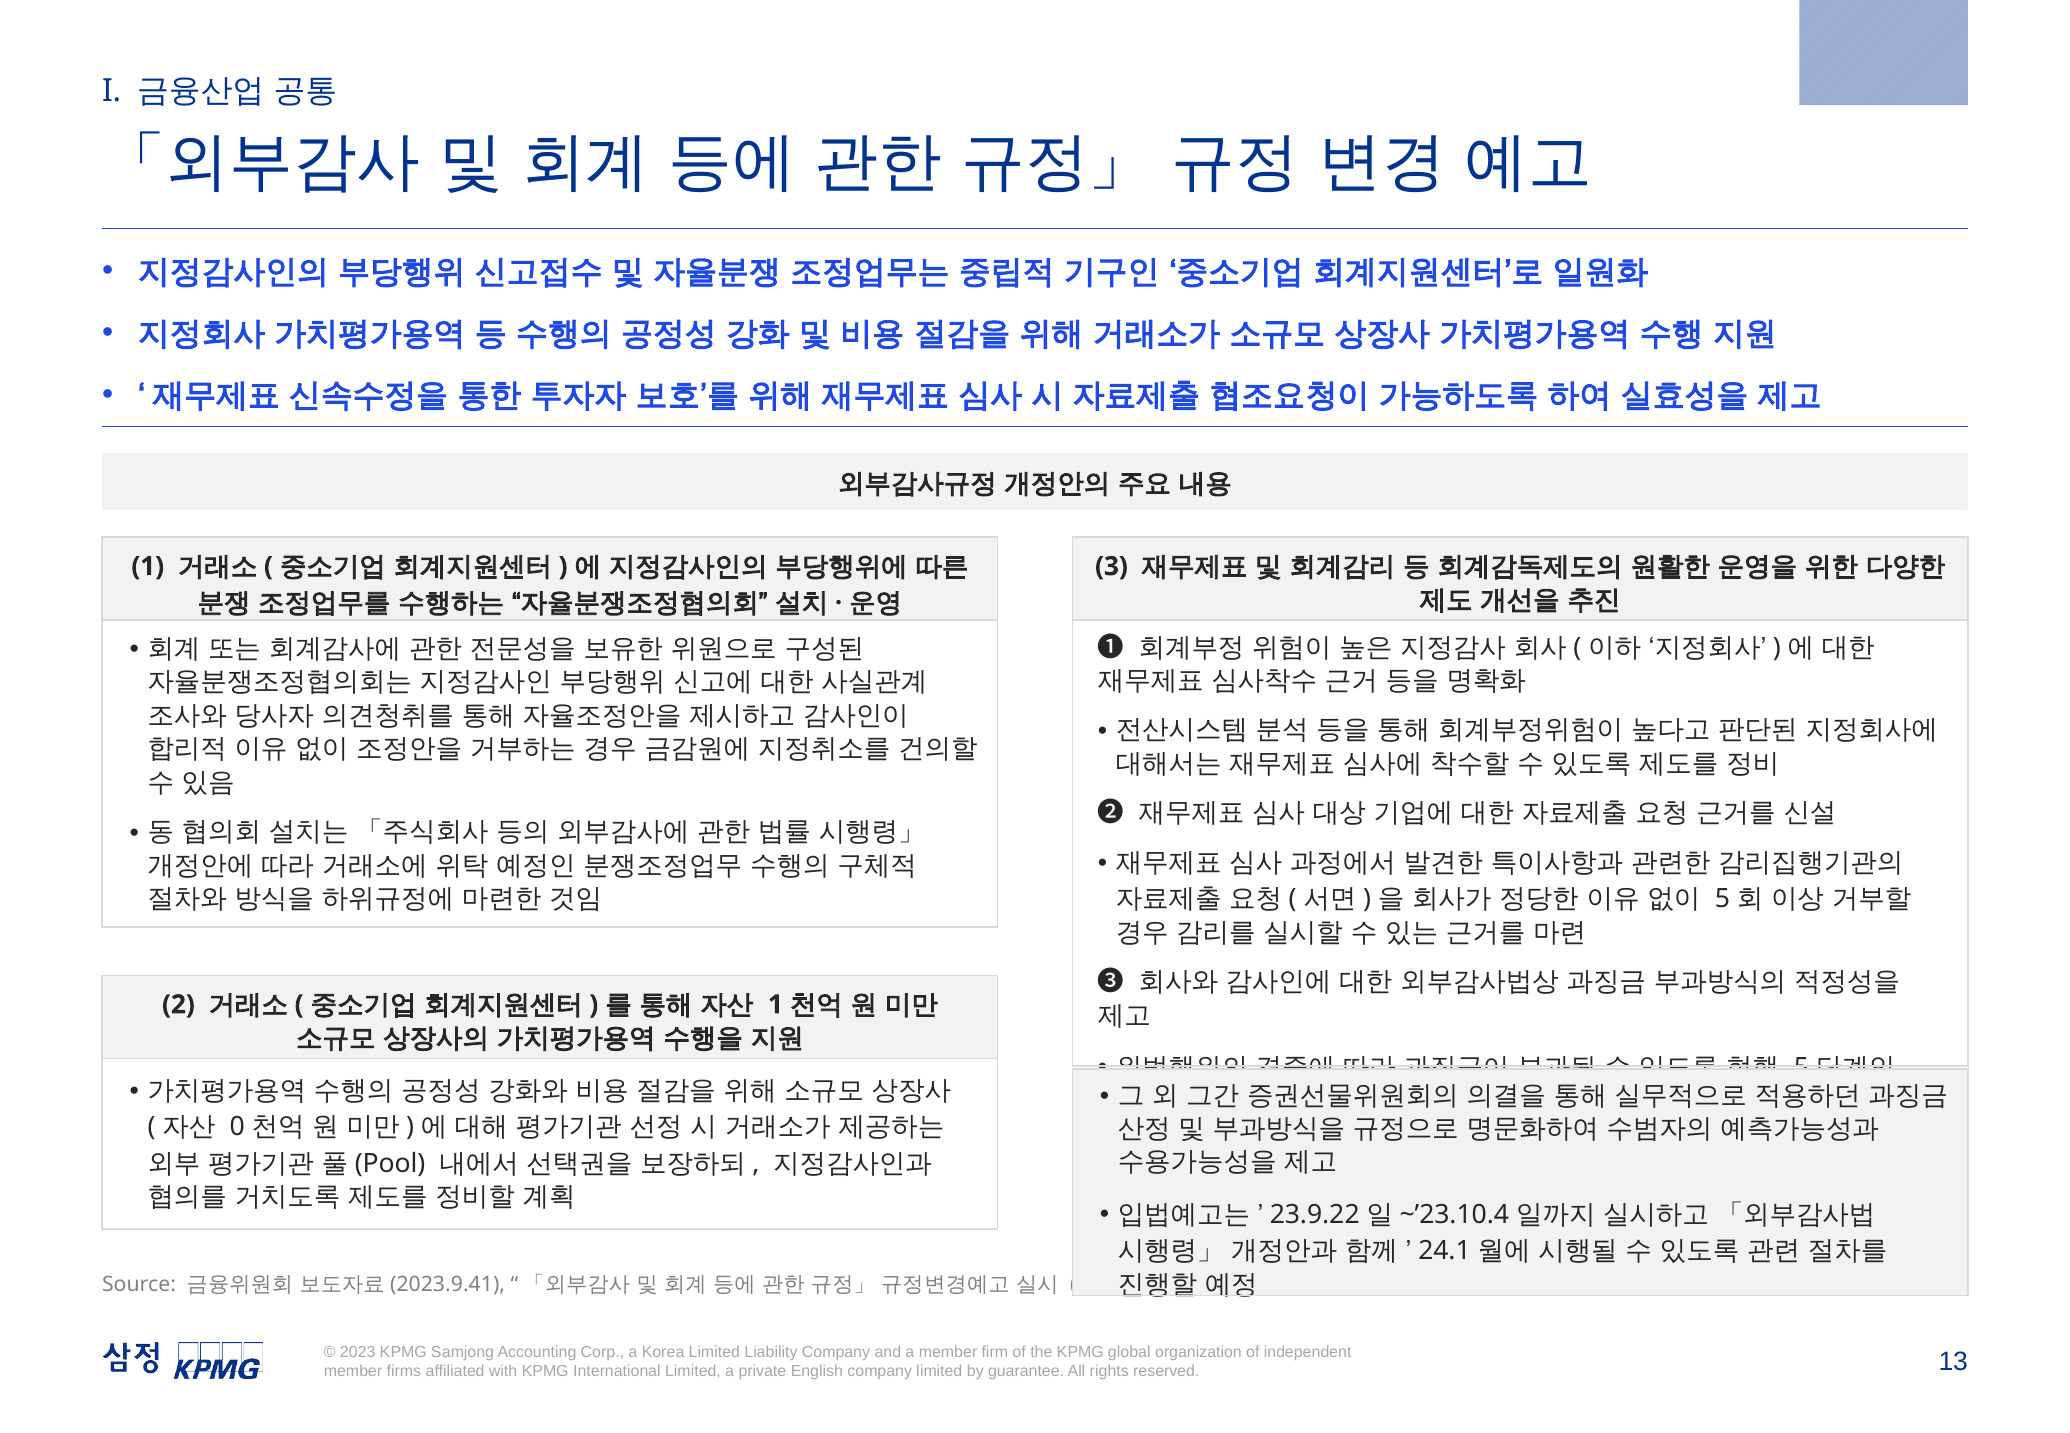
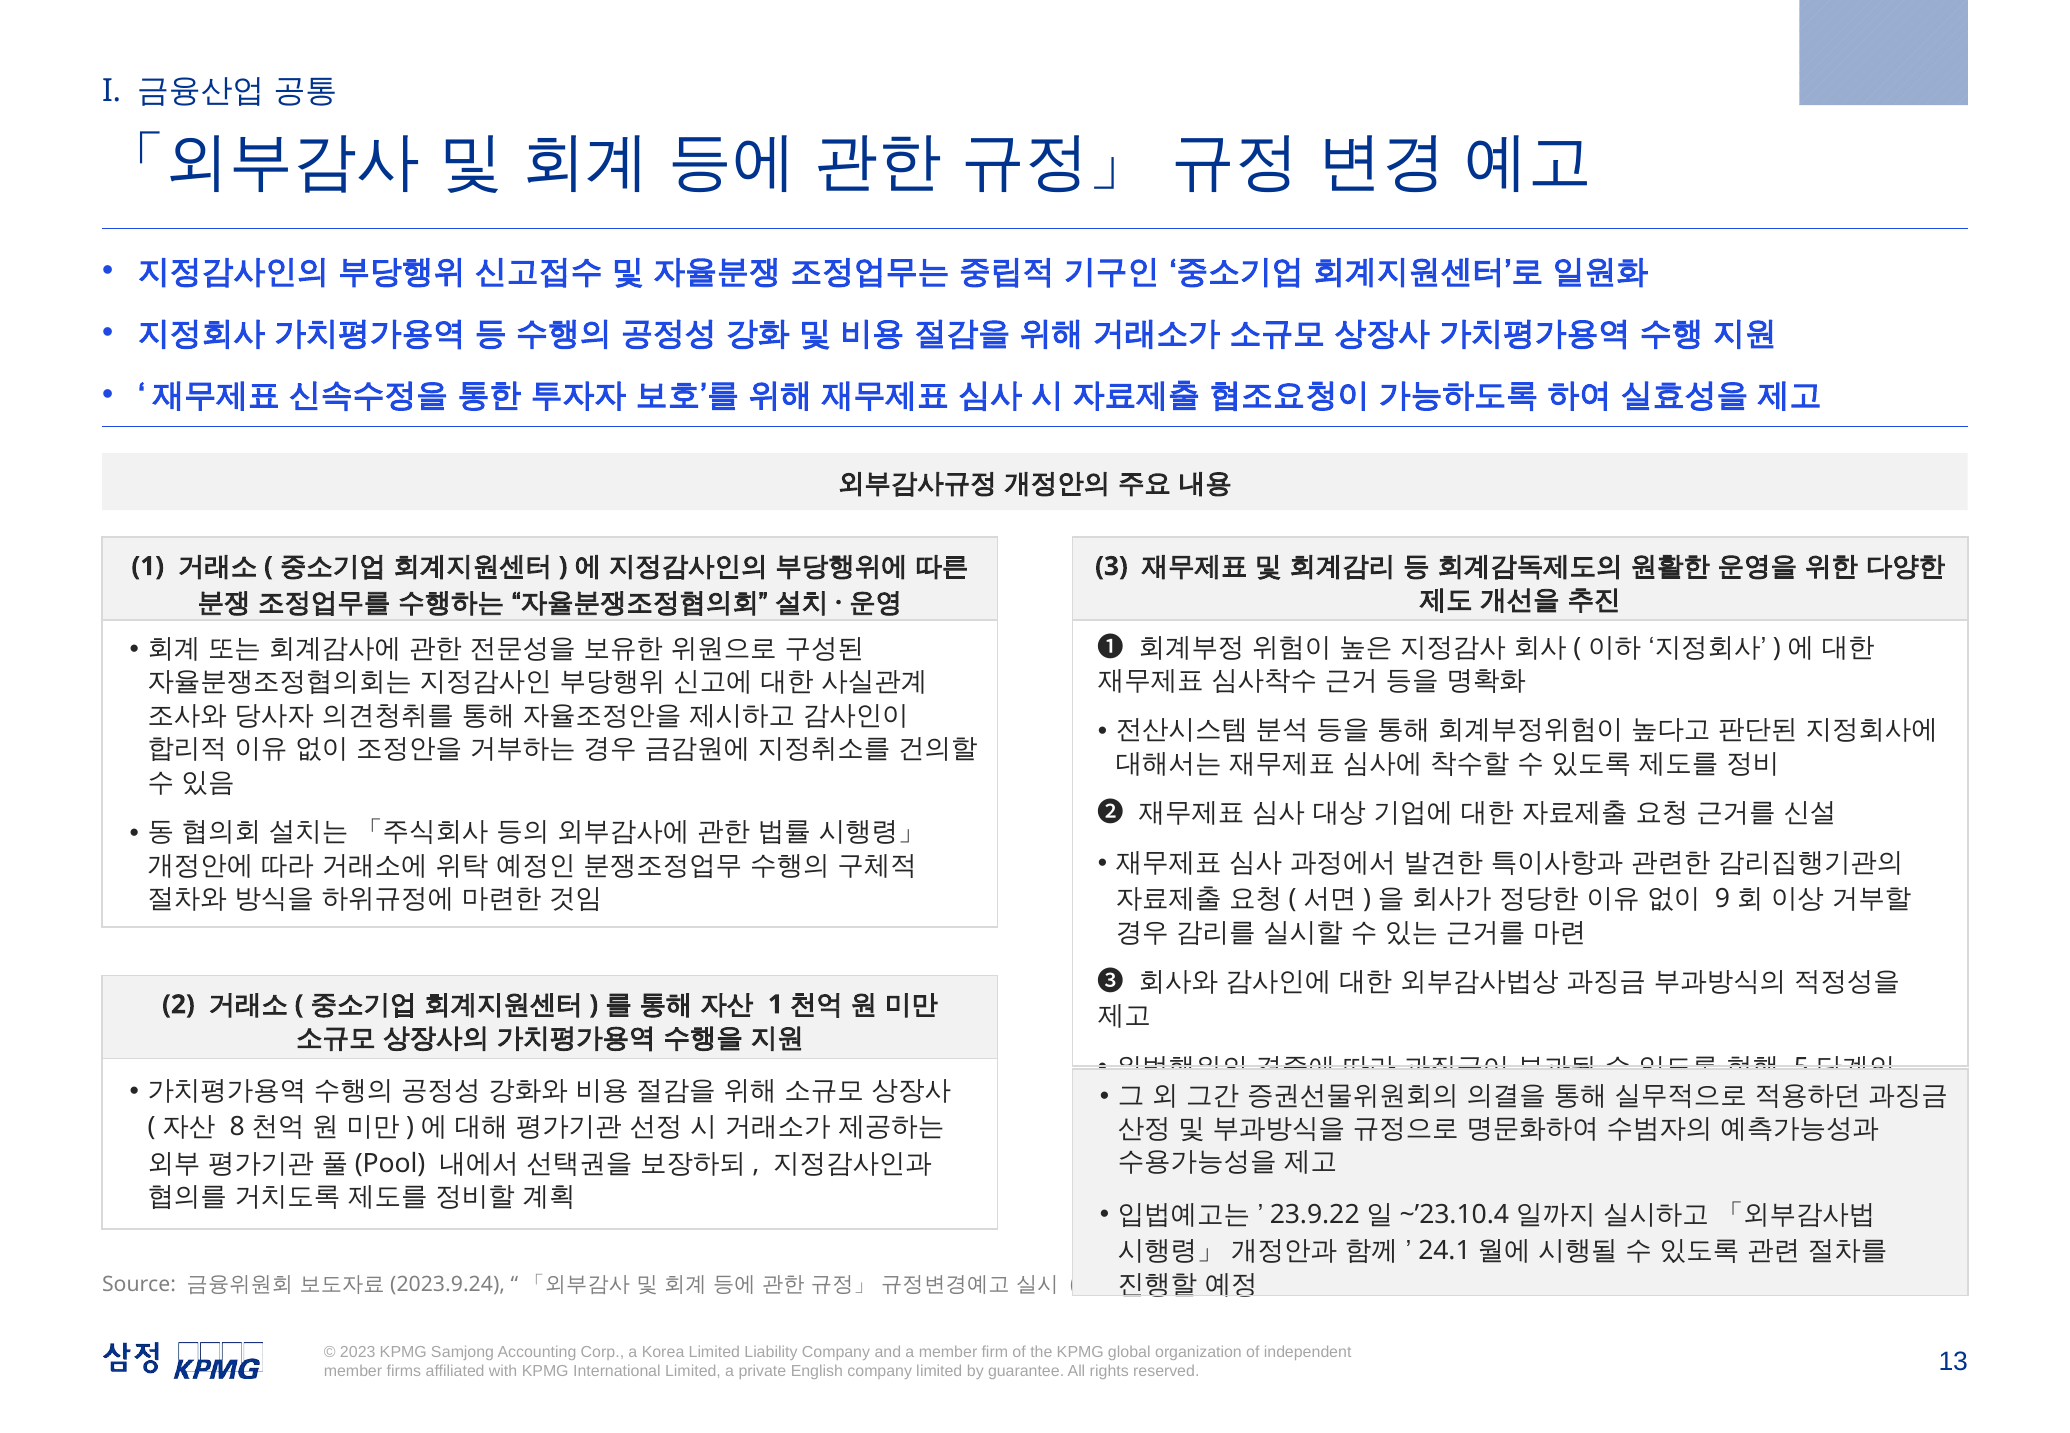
5 at (1722, 899): 5 -> 9
0 at (237, 1127): 0 -> 8
2023.9.41: 2023.9.41 -> 2023.9.24
